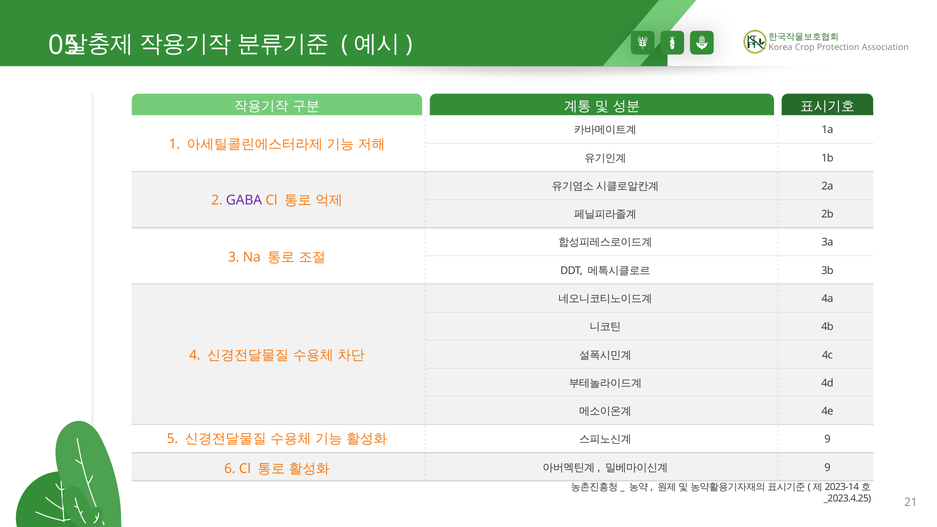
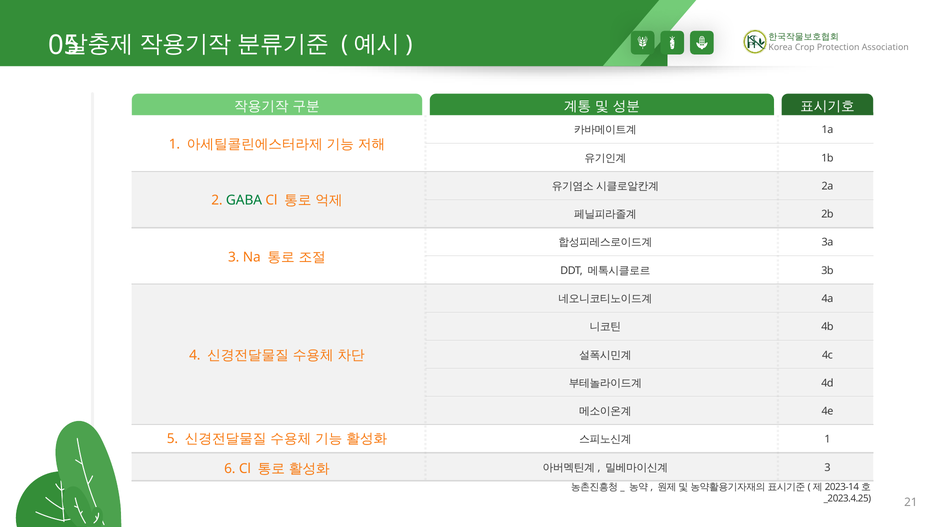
GABA colour: purple -> green
9 at (827, 439): 9 -> 1
9 at (827, 468): 9 -> 3
